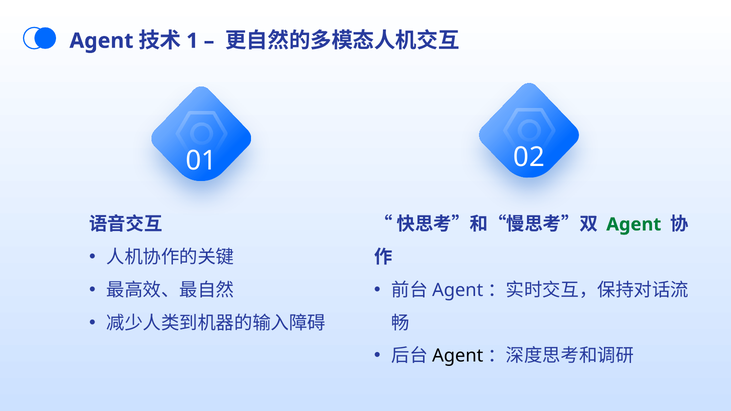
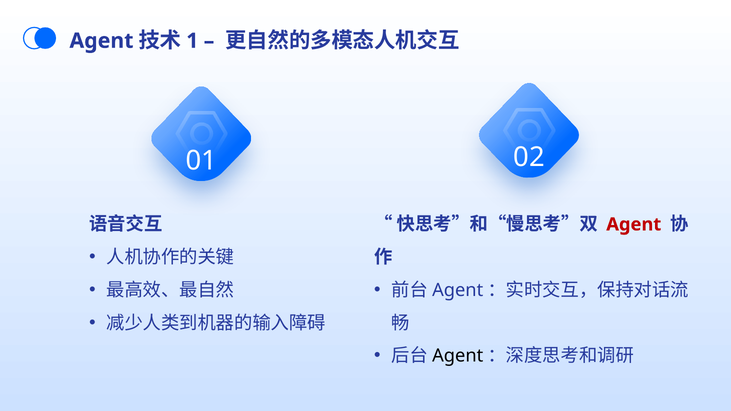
Agent at (634, 224) colour: green -> red
